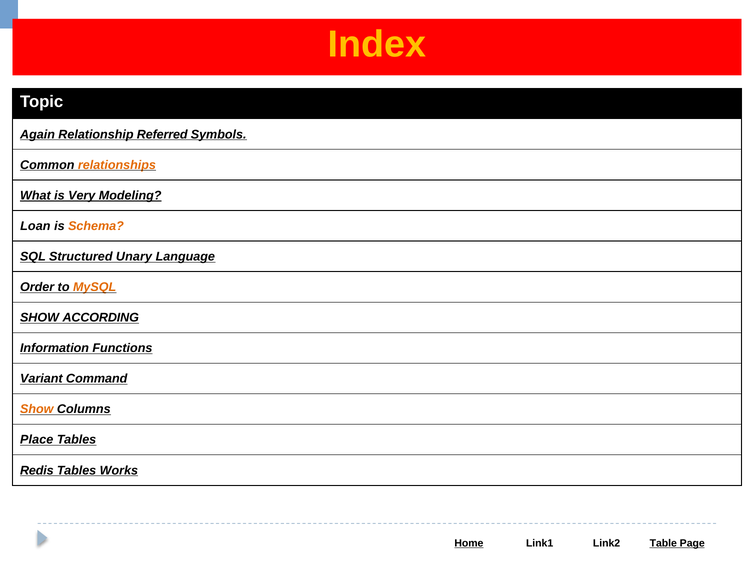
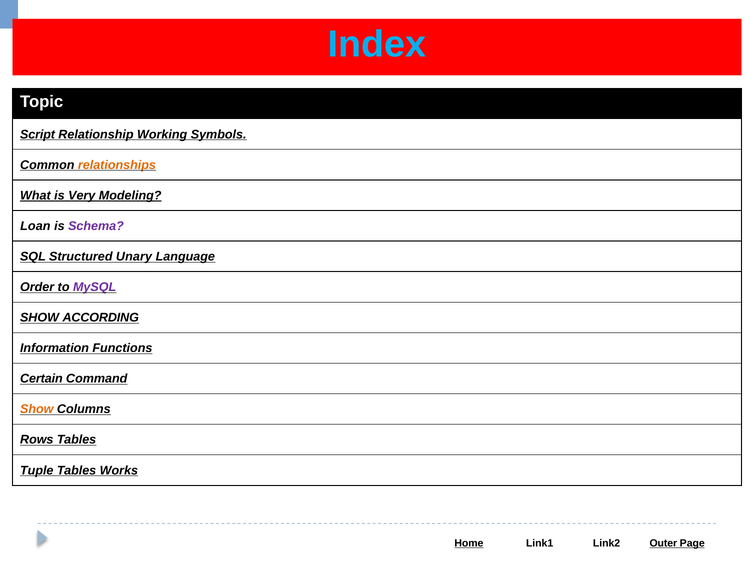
Index colour: yellow -> light blue
Again: Again -> Script
Referred: Referred -> Working
Schema colour: orange -> purple
MySQL colour: orange -> purple
Variant: Variant -> Certain
Place: Place -> Rows
Redis: Redis -> Tuple
Table: Table -> Outer
